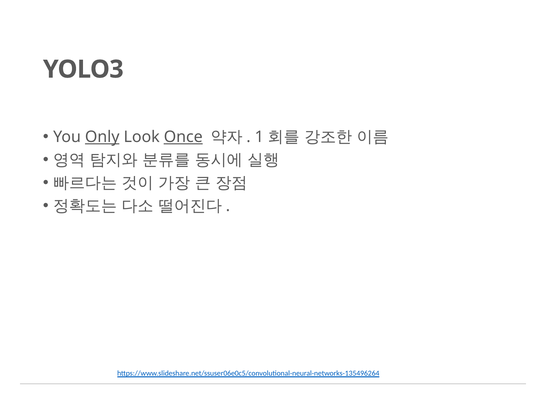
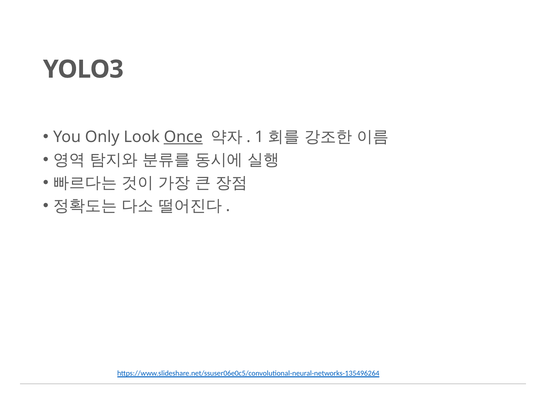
Only underline: present -> none
